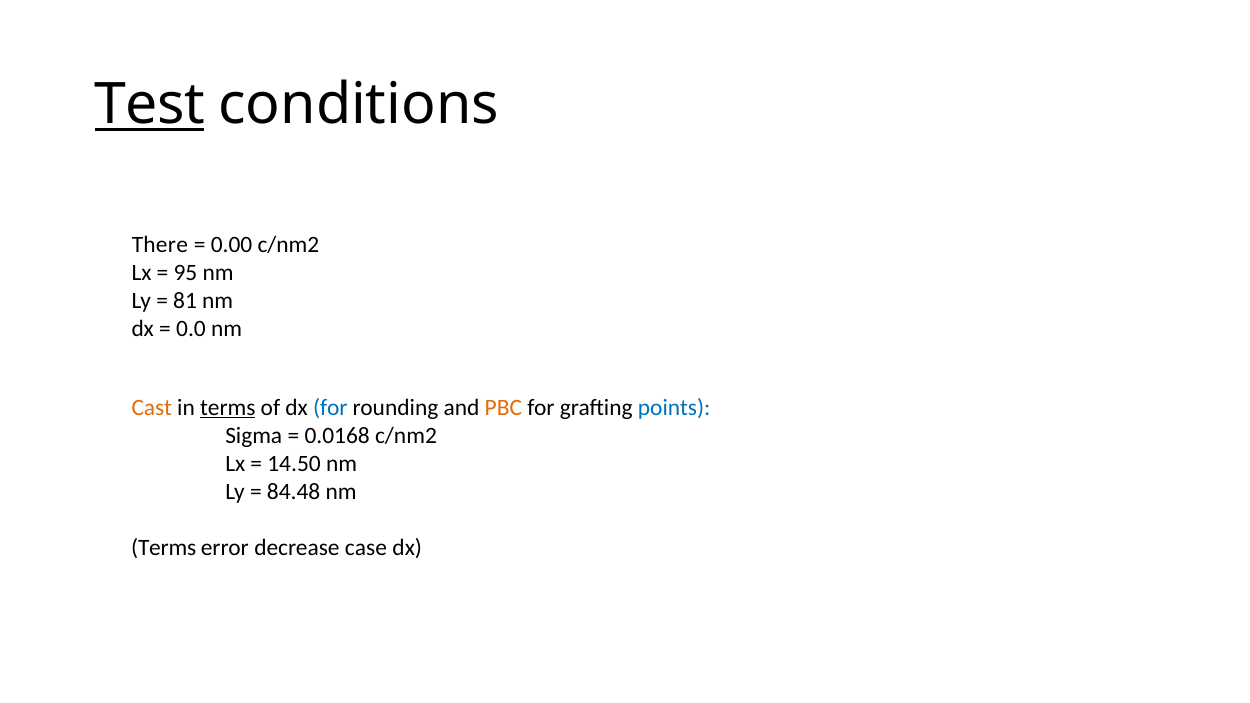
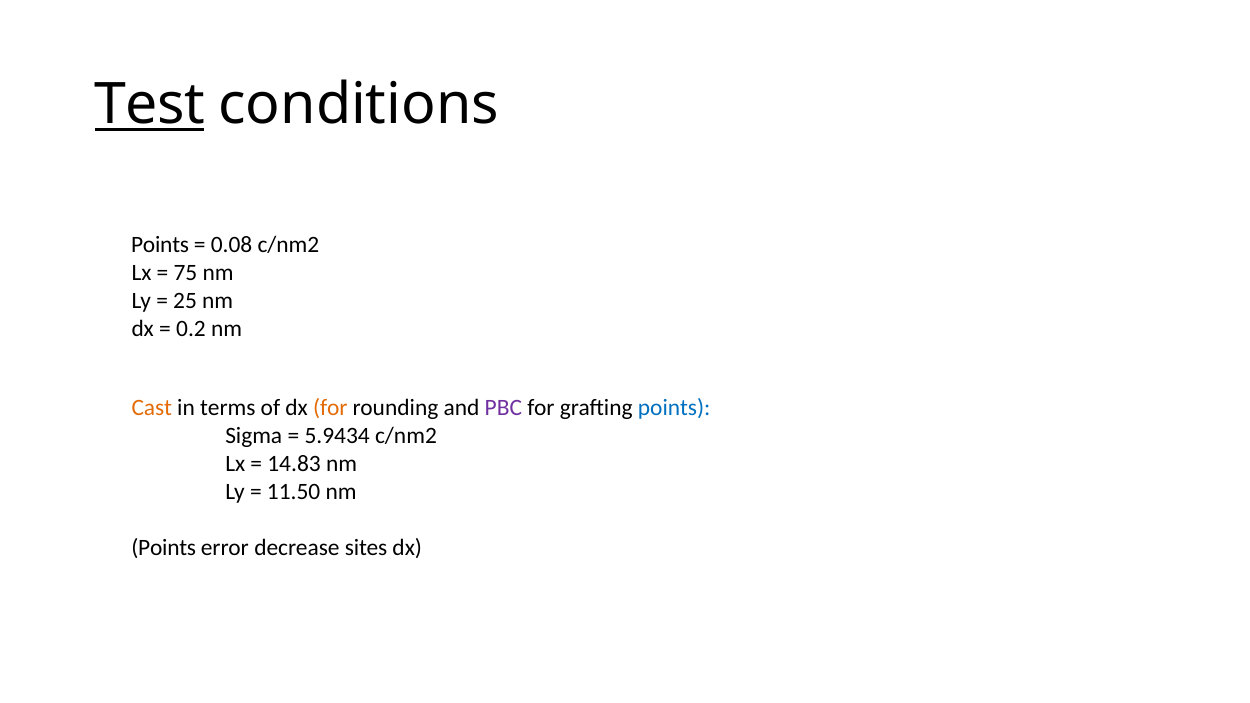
There at (160, 244): There -> Points
0.00: 0.00 -> 0.08
95: 95 -> 75
81: 81 -> 25
0.0: 0.0 -> 0.2
terms at (228, 407) underline: present -> none
for at (330, 407) colour: blue -> orange
PBC colour: orange -> purple
0.0168: 0.0168 -> 5.9434
14.50: 14.50 -> 14.83
84.48: 84.48 -> 11.50
Terms at (164, 548): Terms -> Points
case: case -> sites
